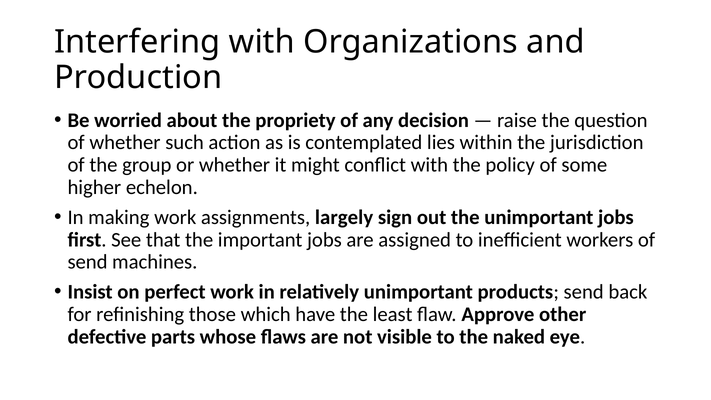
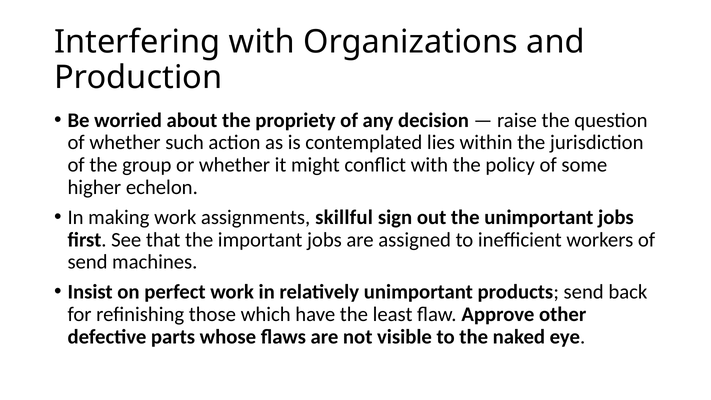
largely: largely -> skillful
